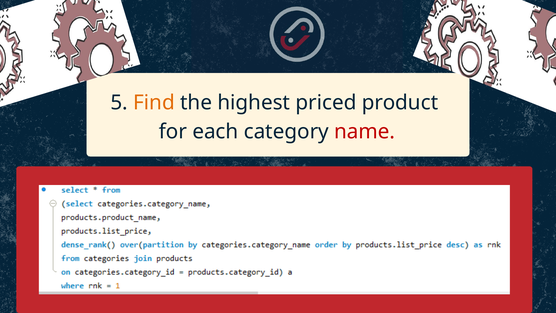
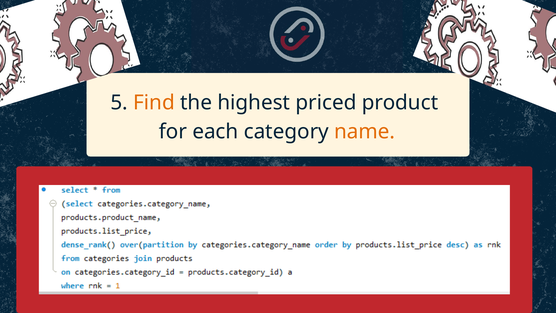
name colour: red -> orange
